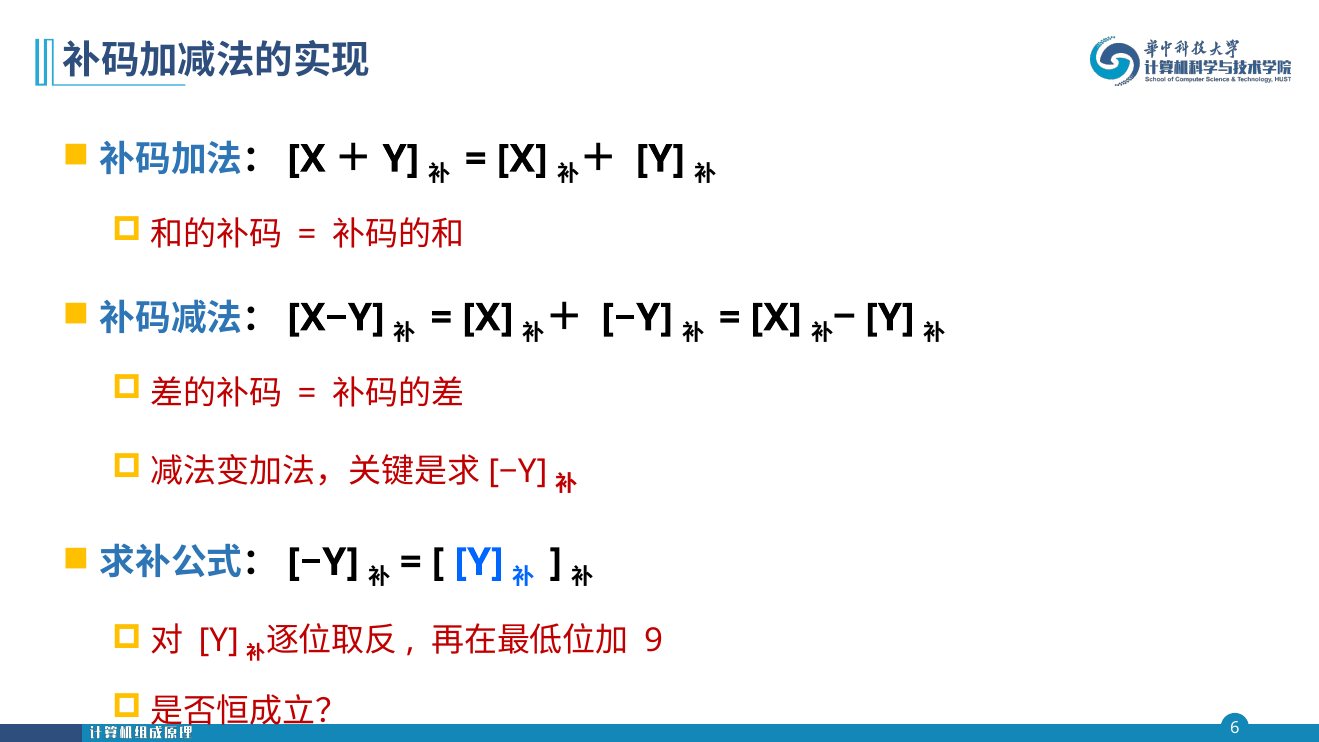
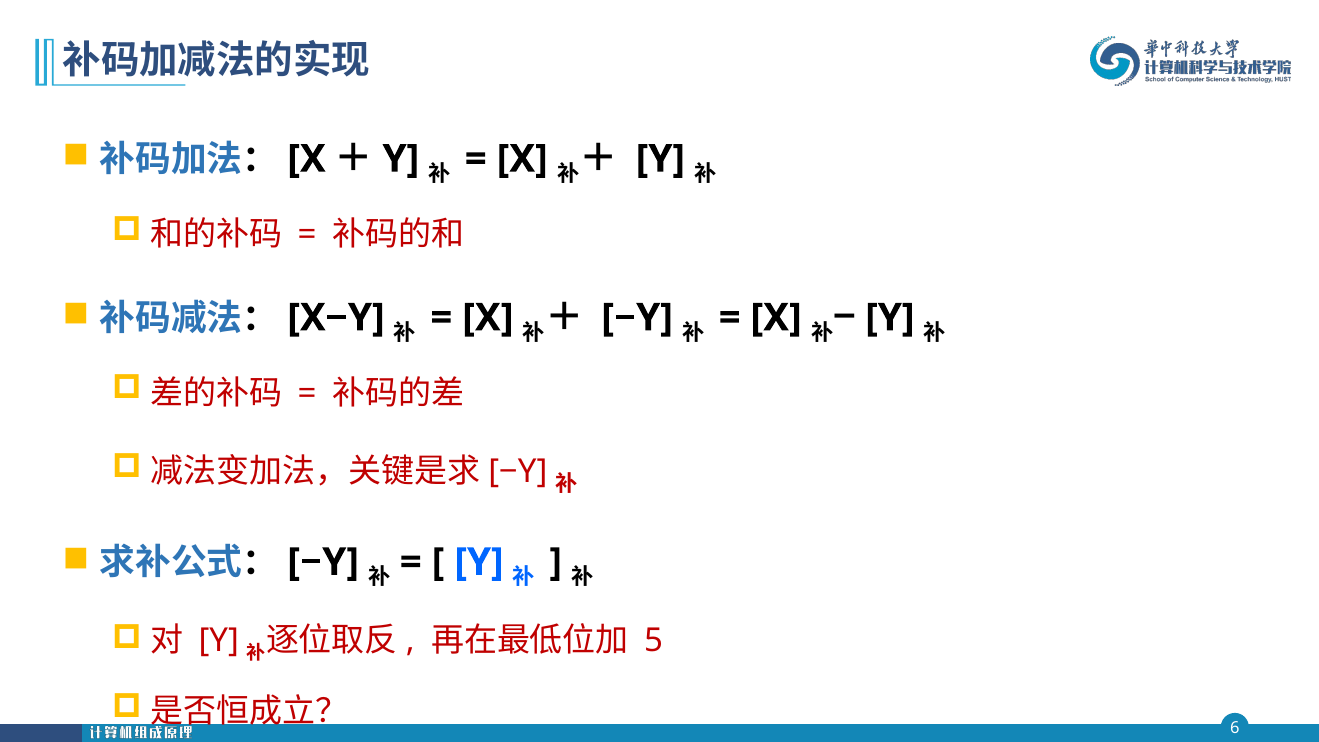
9: 9 -> 5
